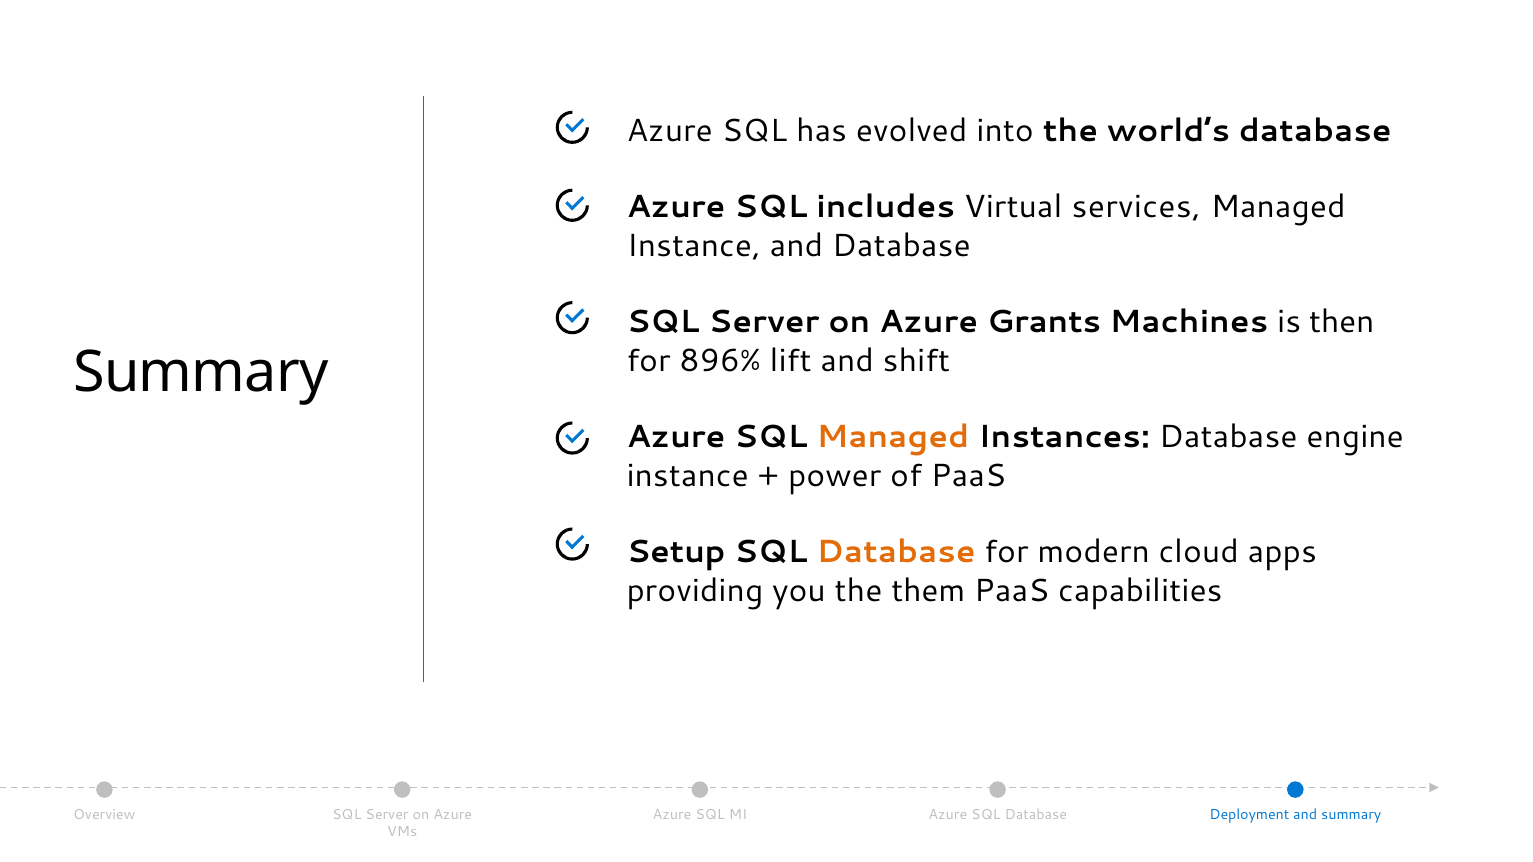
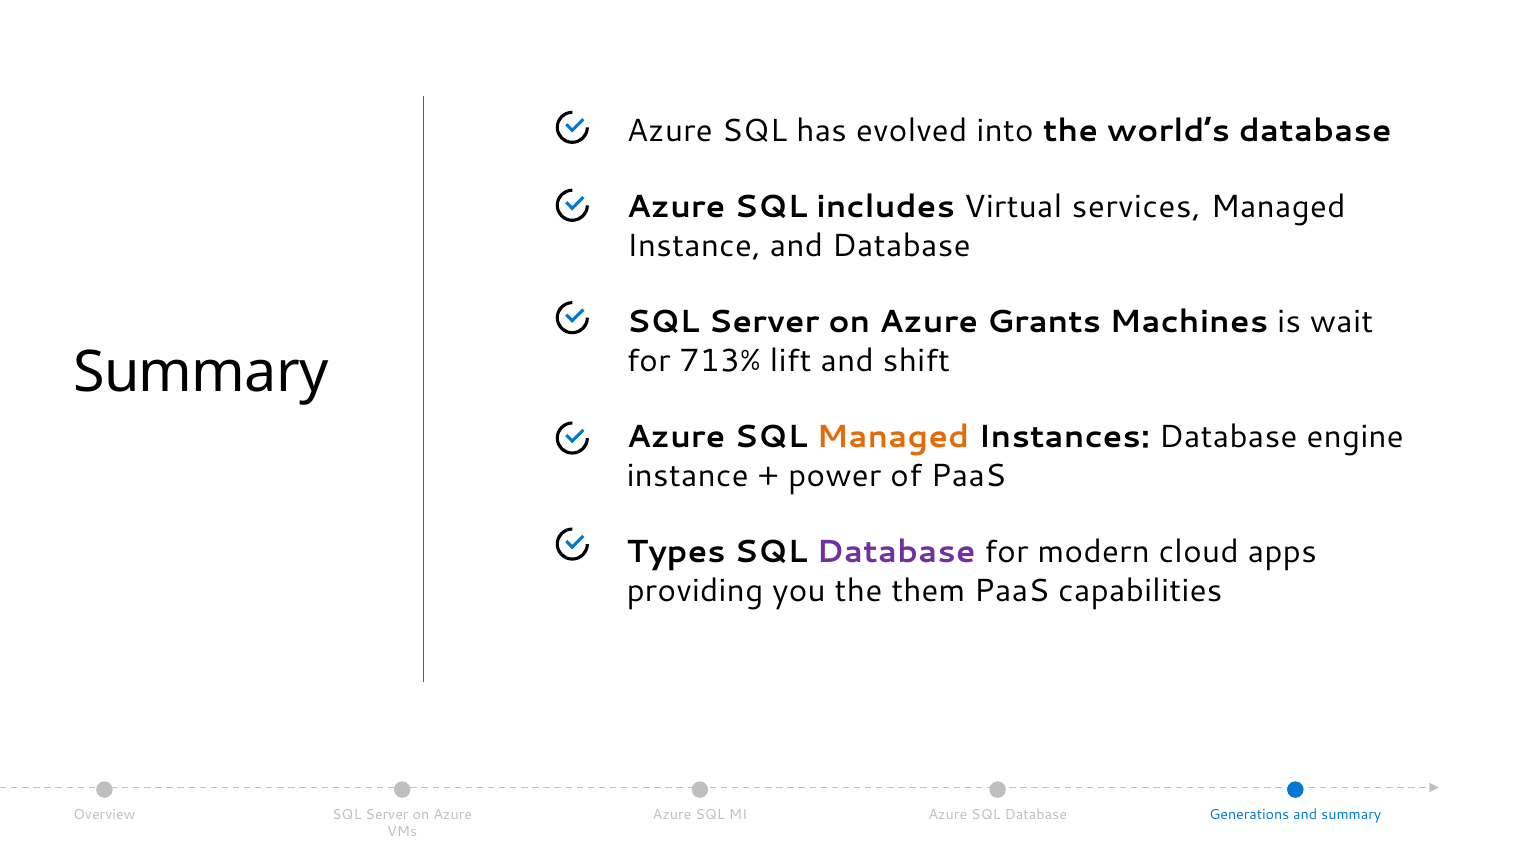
then: then -> wait
896%: 896% -> 713%
Setup: Setup -> Types
Database at (896, 552) colour: orange -> purple
Deployment: Deployment -> Generations
